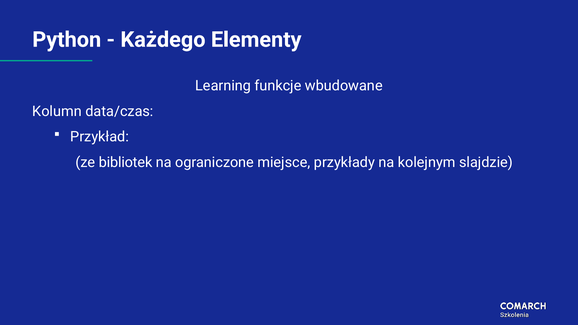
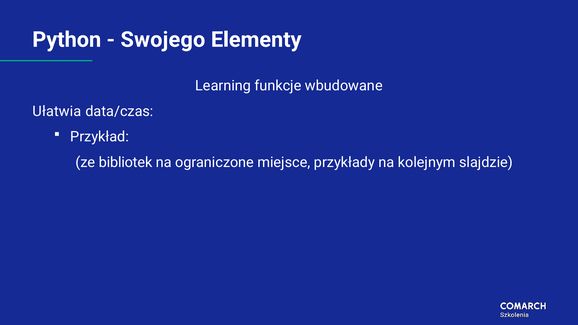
Każdego: Każdego -> Swojego
Kolumn: Kolumn -> Ułatwia
